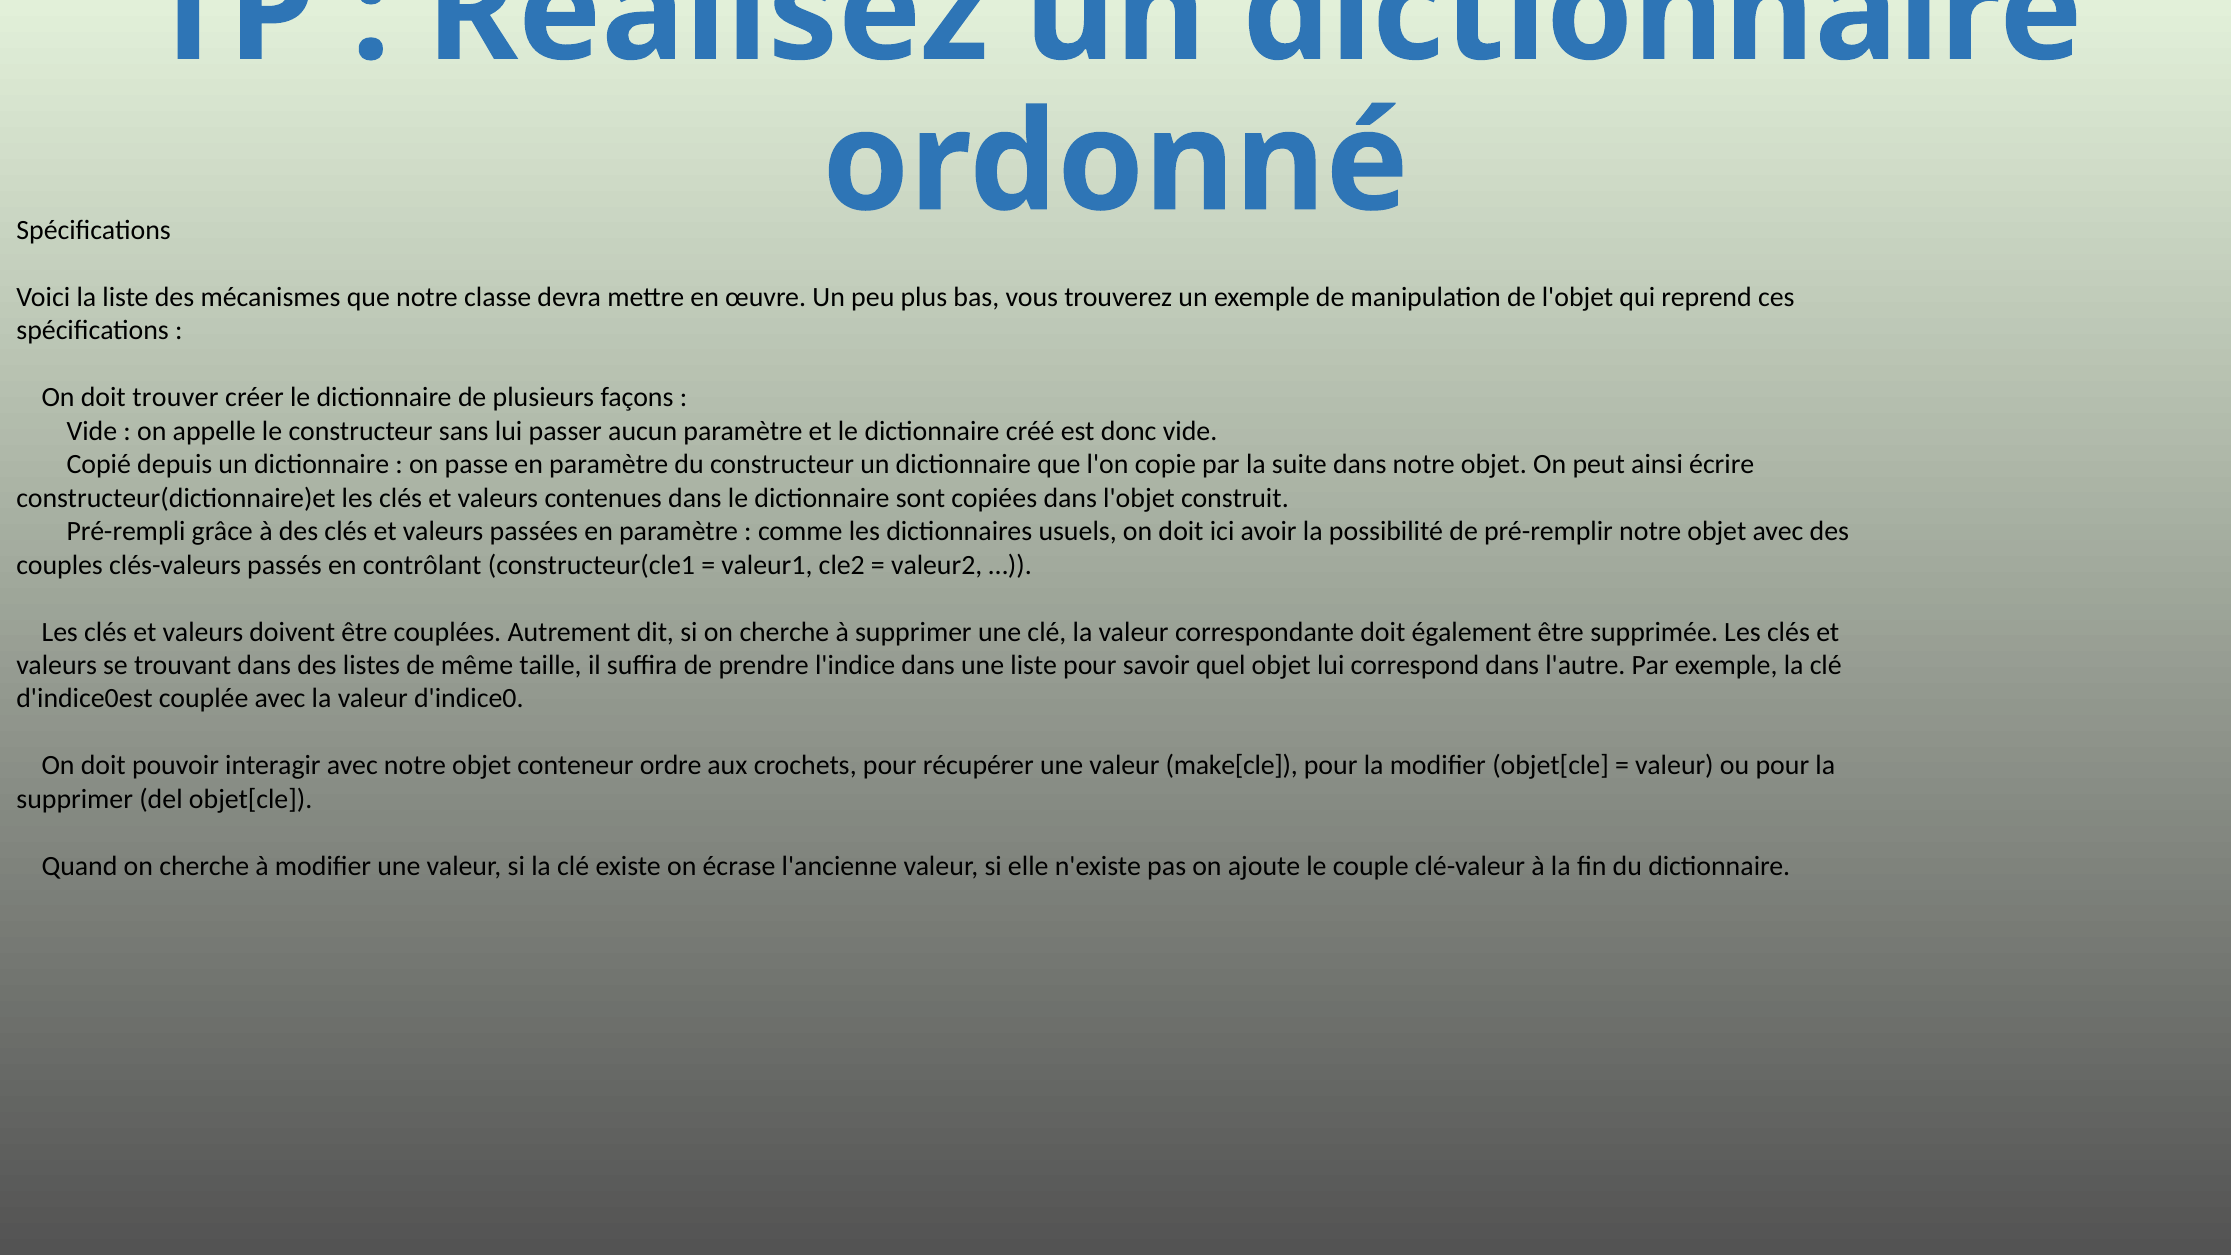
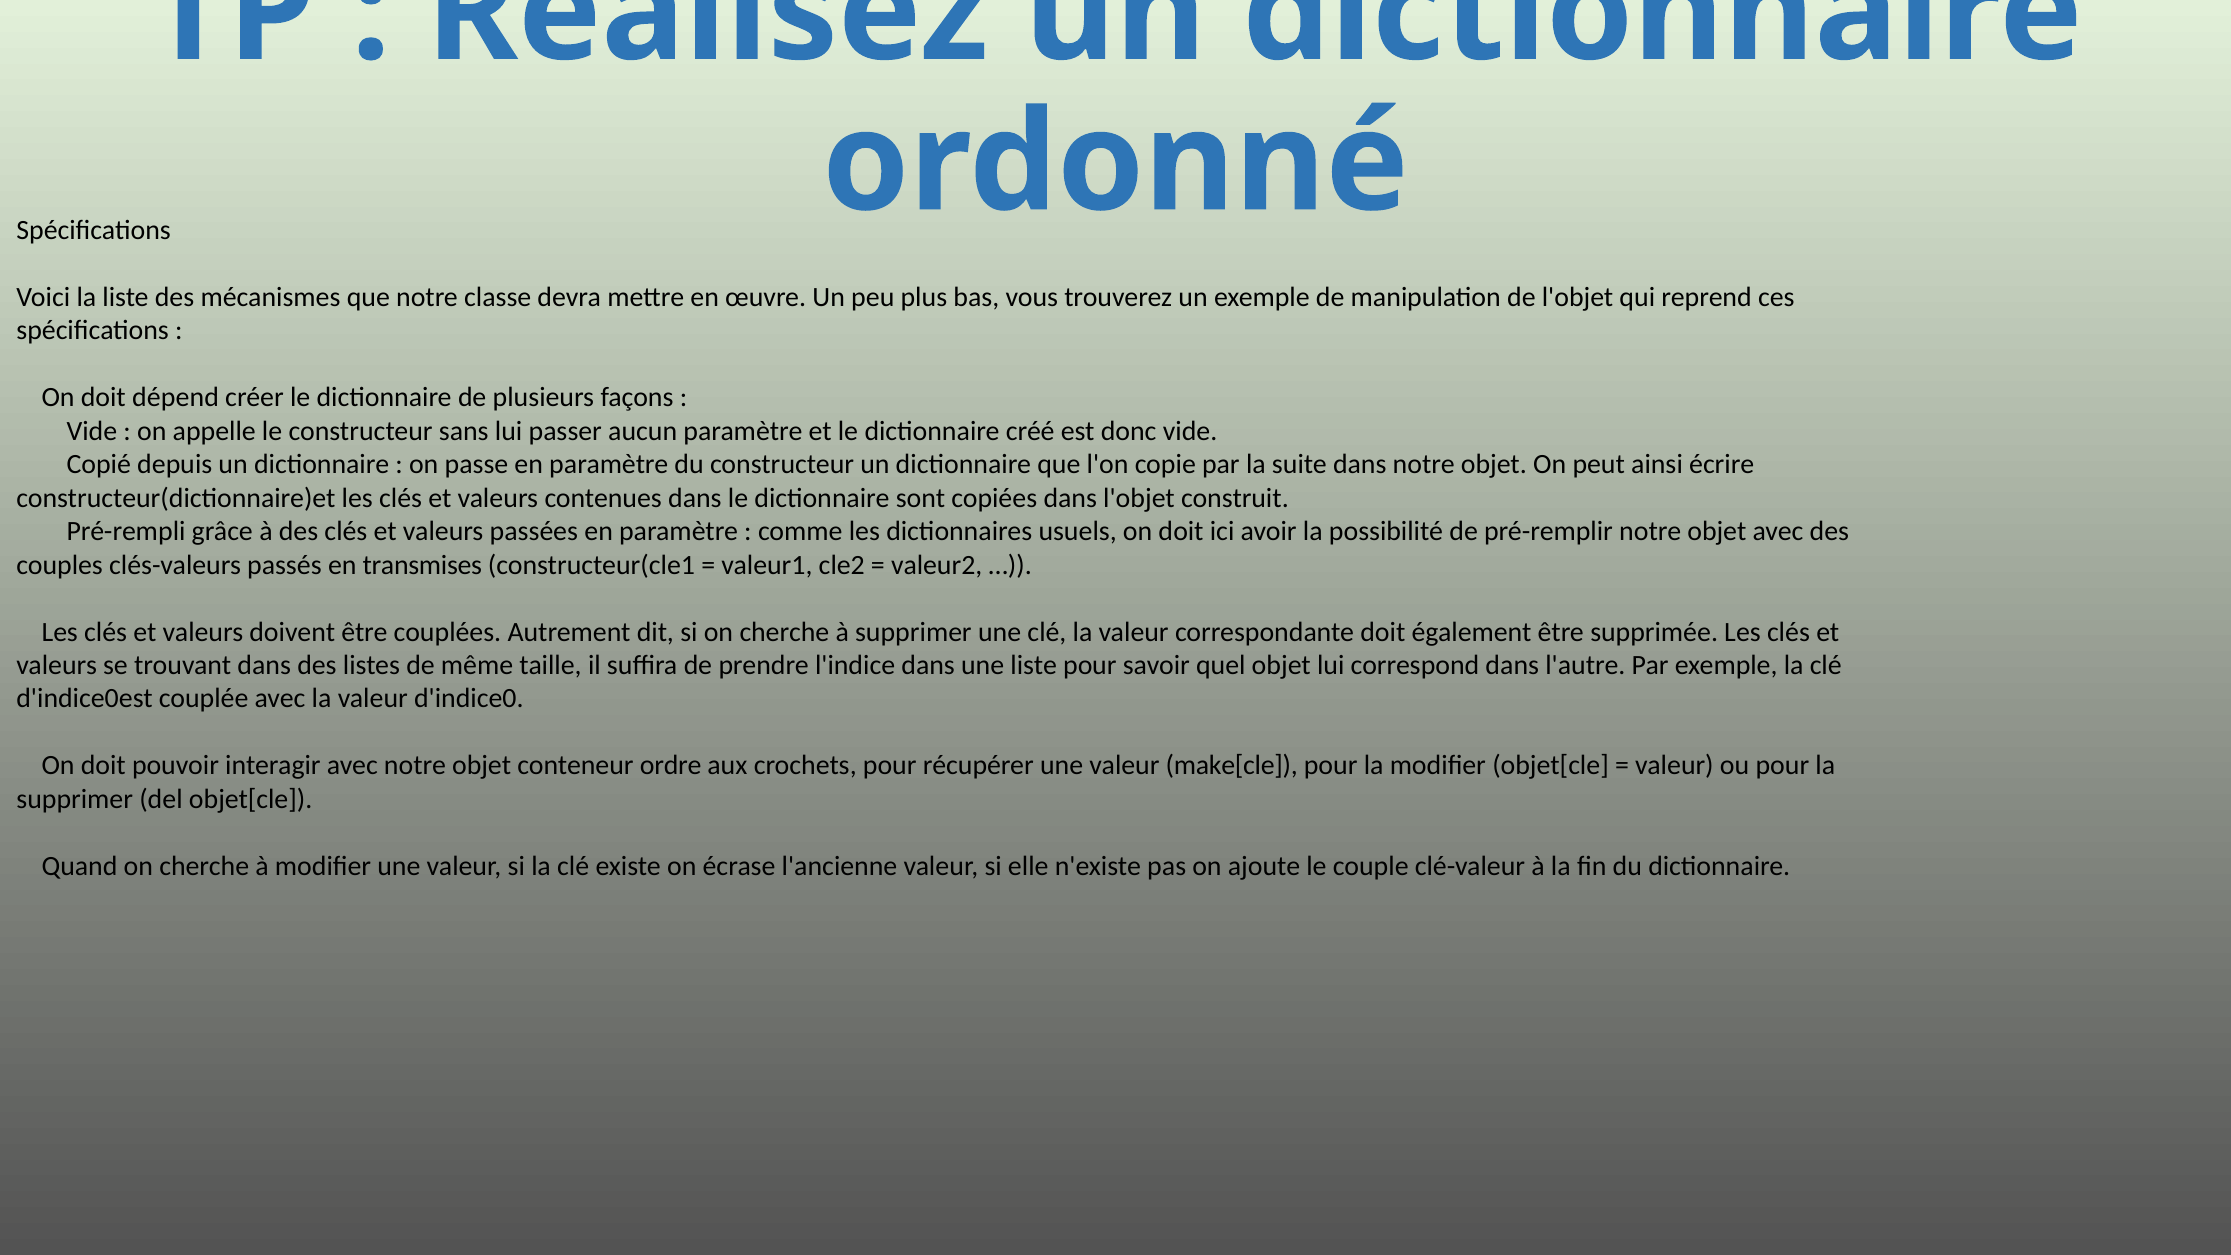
trouver: trouver -> dépend
contrôlant: contrôlant -> transmises
